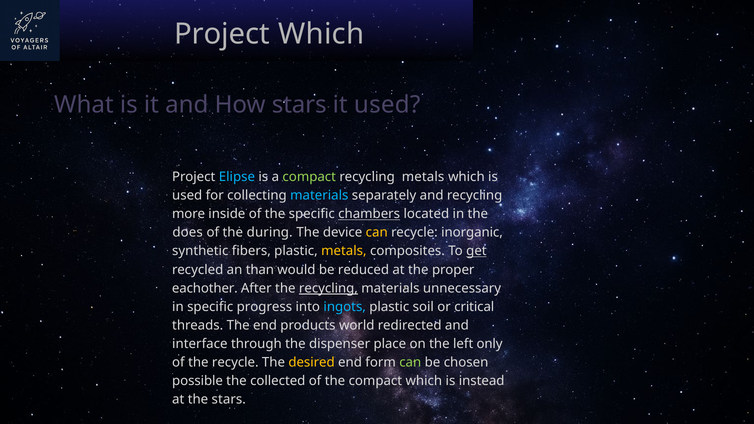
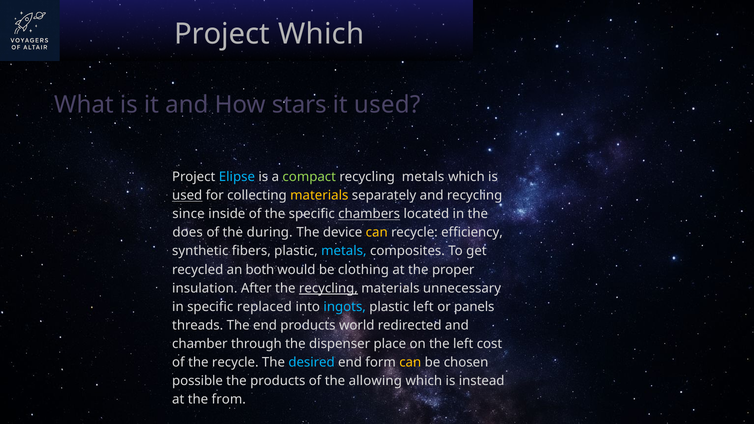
used at (187, 196) underline: none -> present
materials at (319, 196) colour: light blue -> yellow
more: more -> since
inorganic: inorganic -> efficiency
metals at (344, 251) colour: yellow -> light blue
get underline: present -> none
than: than -> both
reduced: reduced -> clothing
eachother: eachother -> insulation
progress: progress -> replaced
plastic soil: soil -> left
critical: critical -> panels
interface: interface -> chamber
only: only -> cost
desired colour: yellow -> light blue
can at (410, 363) colour: light green -> yellow
the collected: collected -> products
the compact: compact -> allowing
the stars: stars -> from
